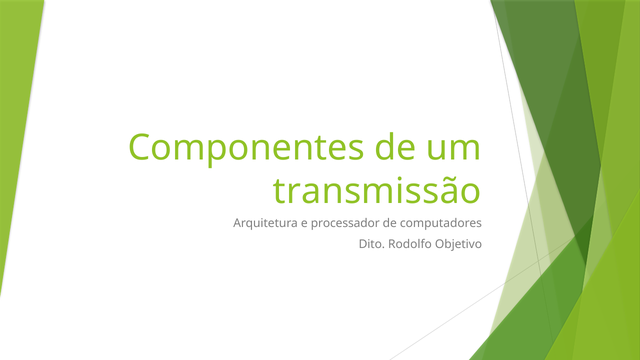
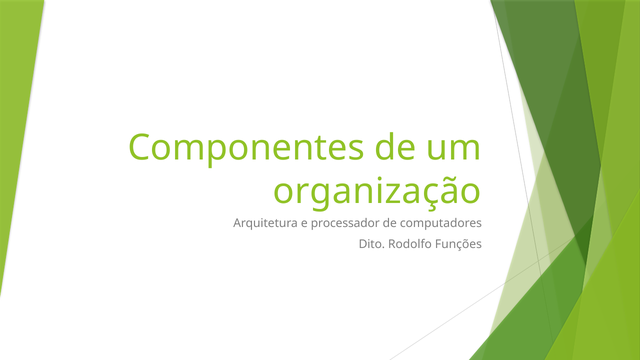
transmissão: transmissão -> organização
Objetivo: Objetivo -> Funções
